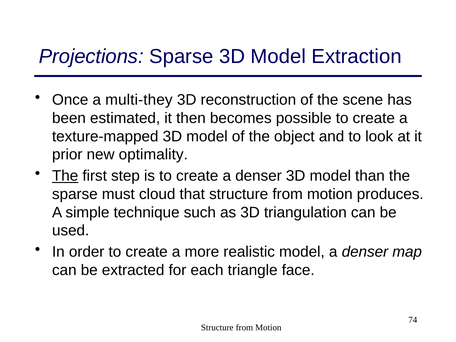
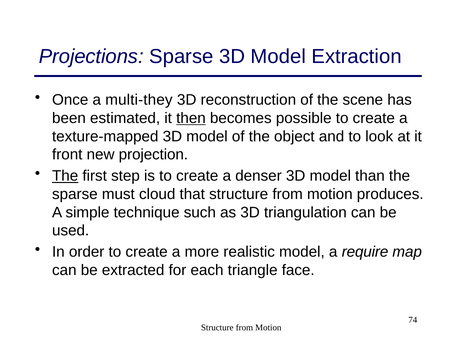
then underline: none -> present
prior: prior -> front
optimality: optimality -> projection
model a denser: denser -> require
